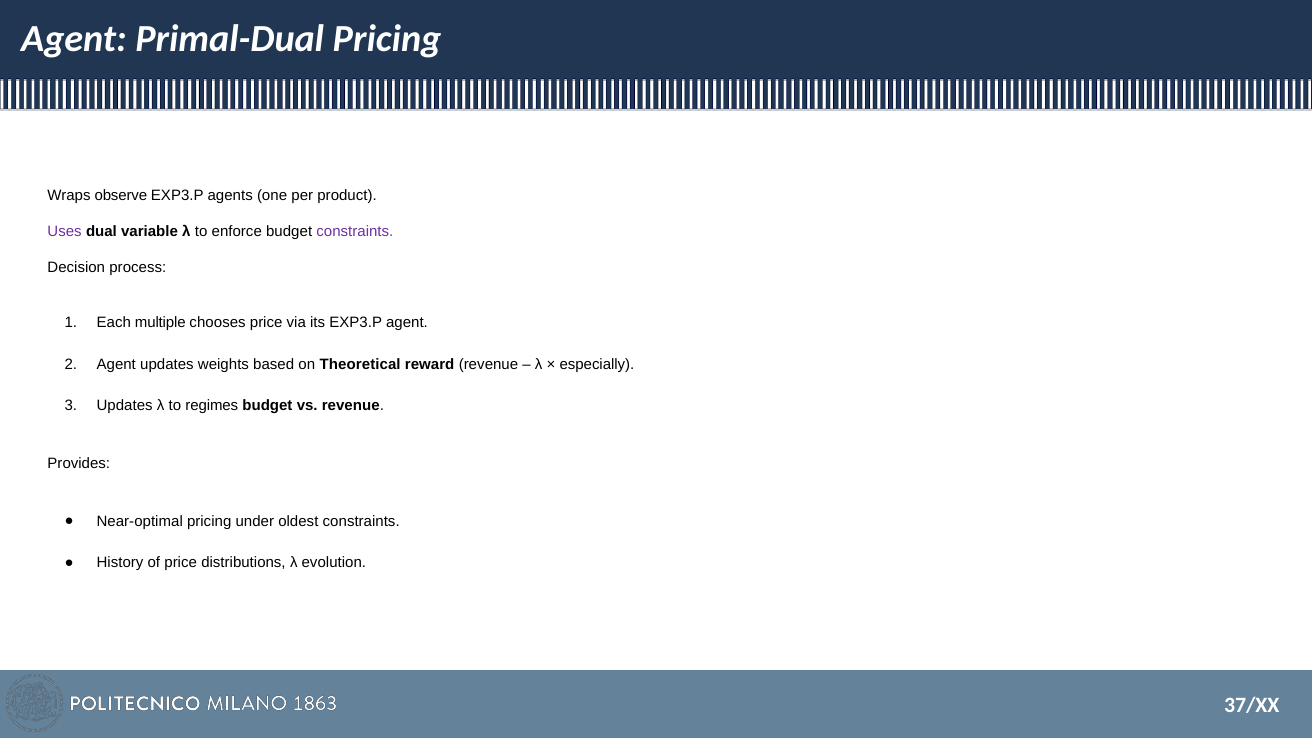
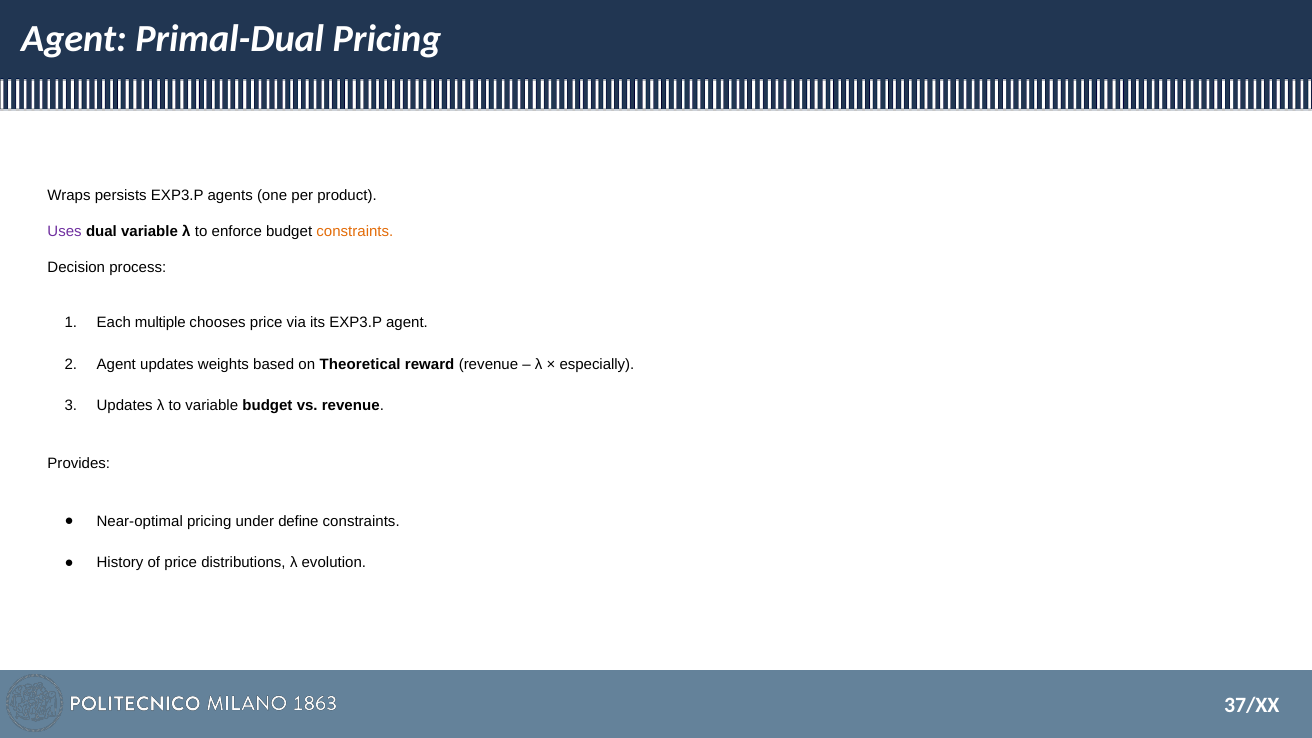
observe: observe -> persists
constraints at (355, 232) colour: purple -> orange
to regimes: regimes -> variable
oldest: oldest -> define
